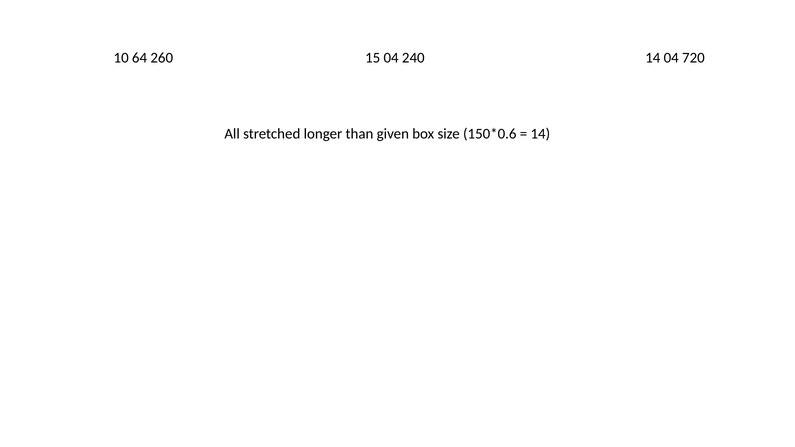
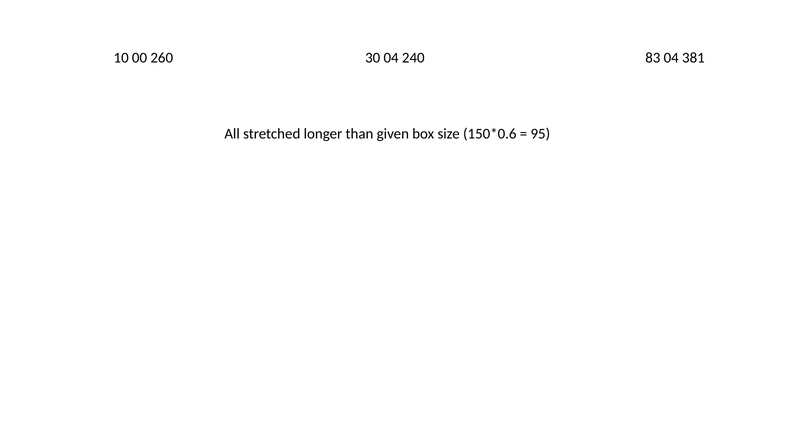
64: 64 -> 00
15: 15 -> 30
240 14: 14 -> 83
720: 720 -> 381
14 at (540, 134): 14 -> 95
